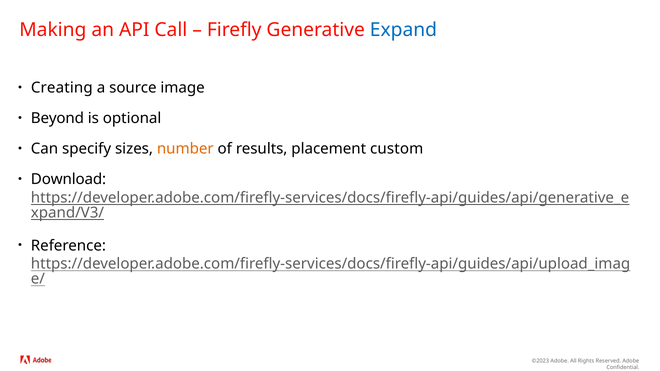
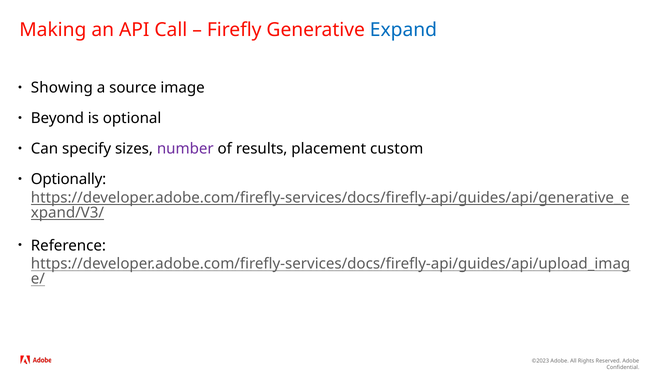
Creating: Creating -> Showing
number colour: orange -> purple
Download: Download -> Optionally
